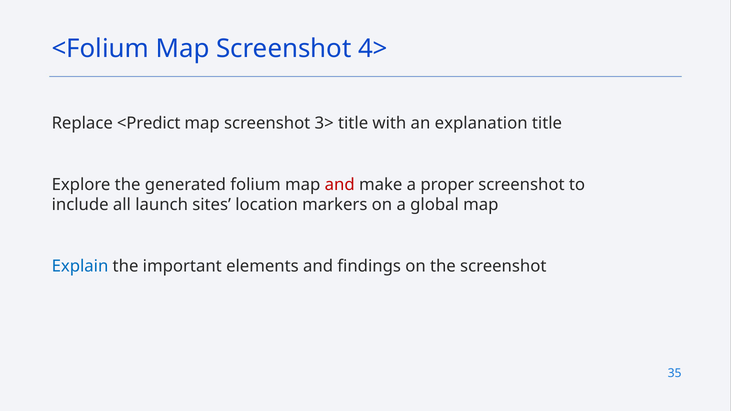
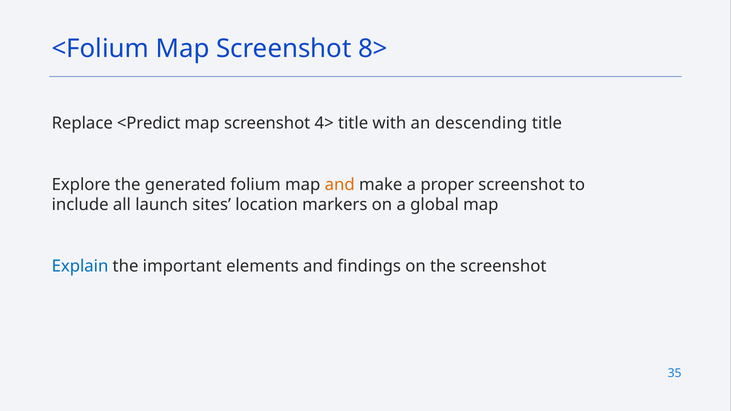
4>: 4> -> 8>
3>: 3> -> 4>
explanation: explanation -> descending
and at (340, 185) colour: red -> orange
